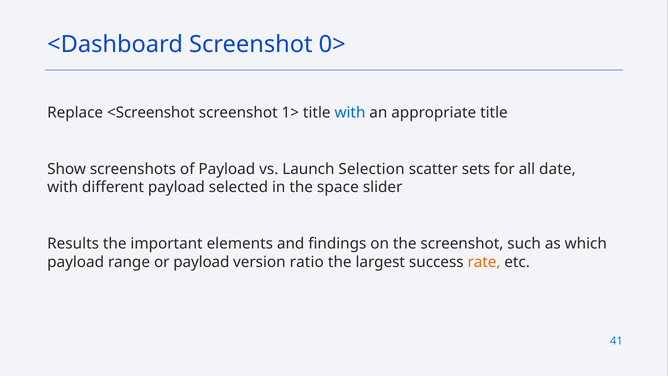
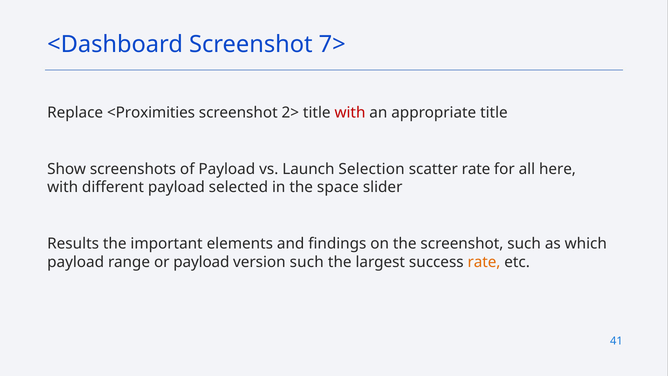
0>: 0> -> 7>
<Screenshot: <Screenshot -> <Proximities
1>: 1> -> 2>
with at (350, 113) colour: blue -> red
scatter sets: sets -> rate
date: date -> here
version ratio: ratio -> such
